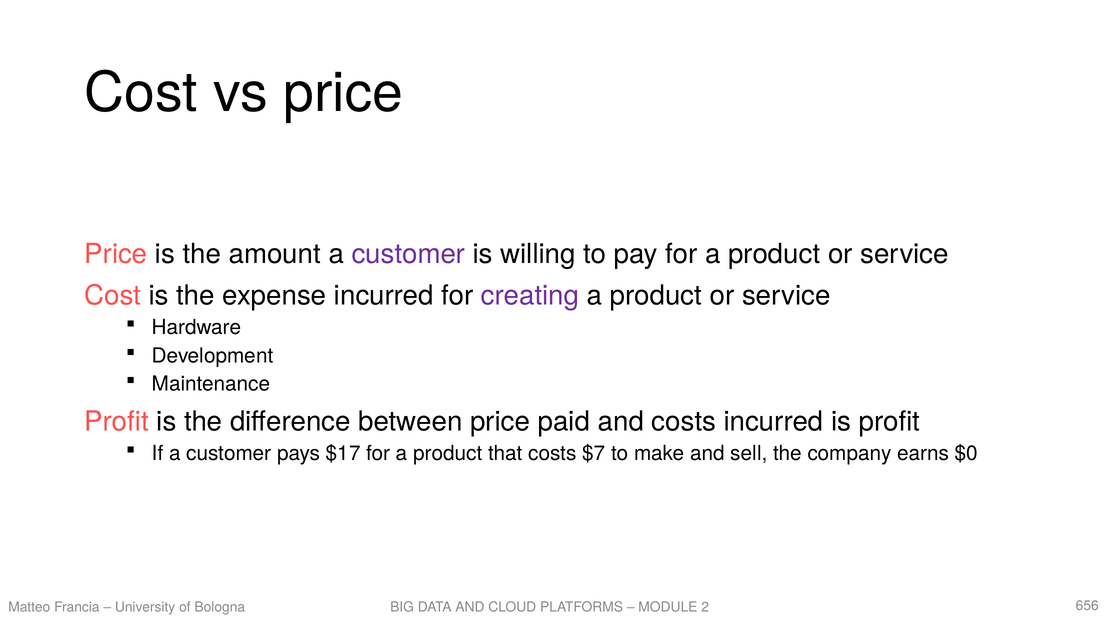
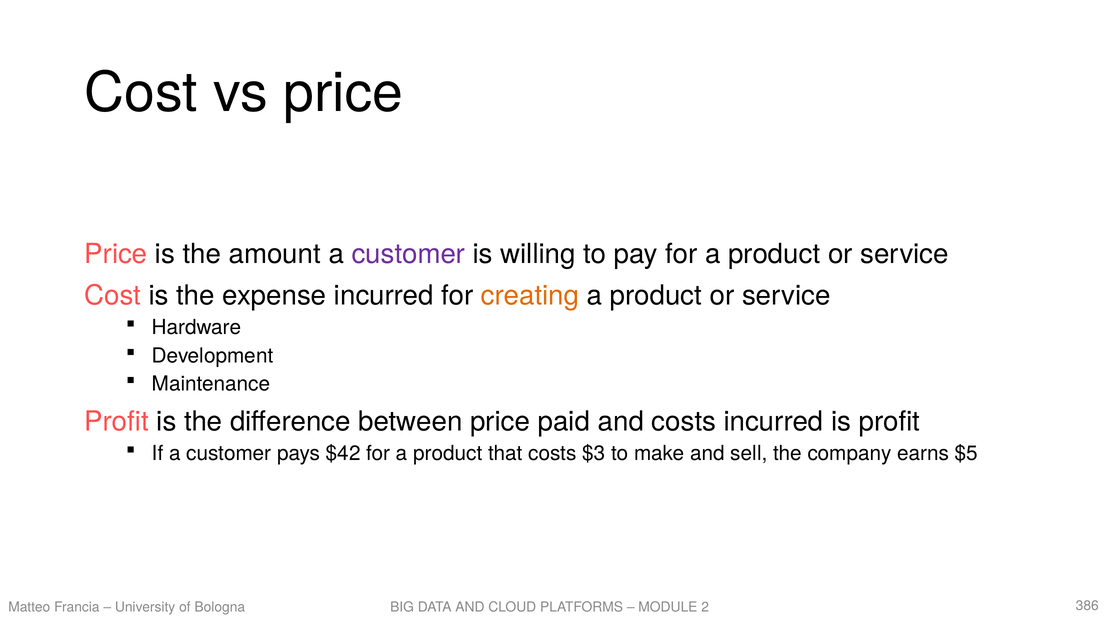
creating colour: purple -> orange
$17: $17 -> $42
$7: $7 -> $3
$0: $0 -> $5
656: 656 -> 386
